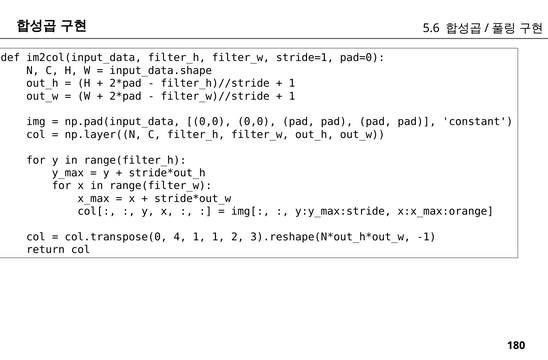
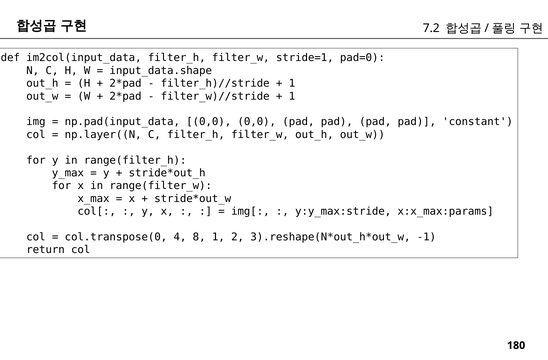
5.6: 5.6 -> 7.2
x:x_max:orange: x:x_max:orange -> x:x_max:params
4 1: 1 -> 8
